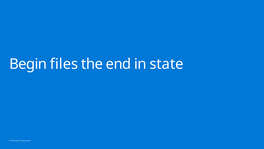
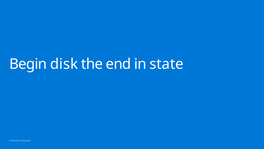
files: files -> disk
